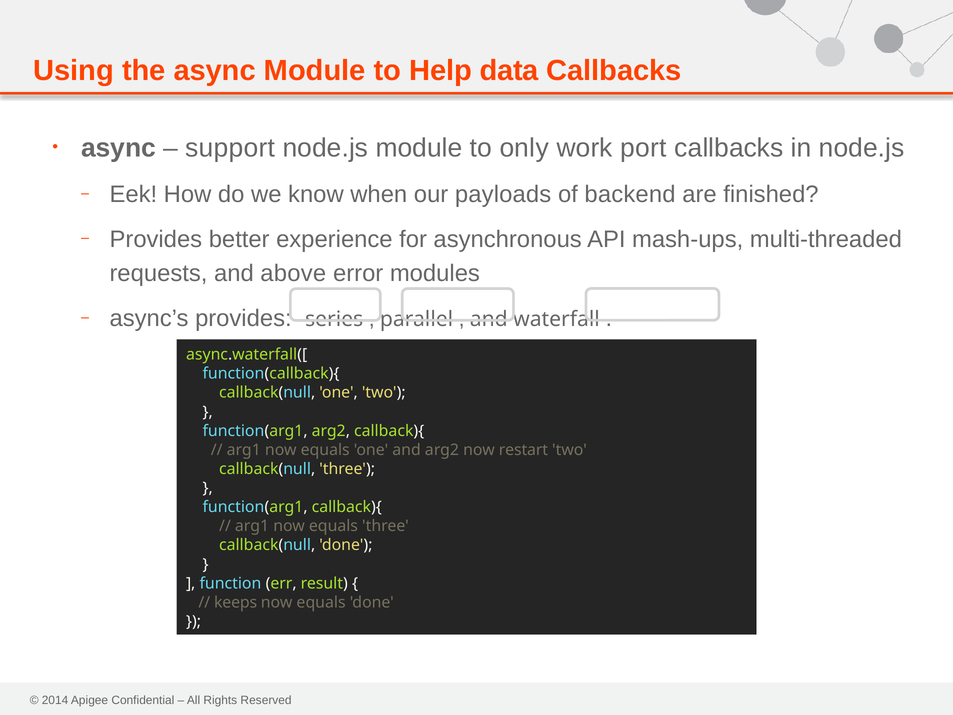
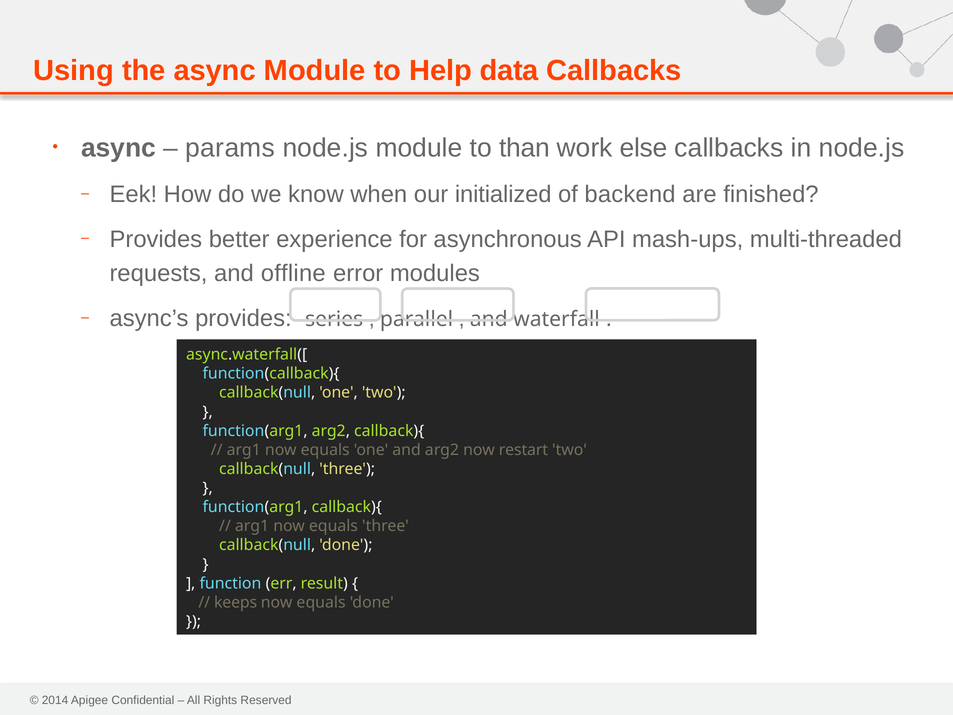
support: support -> params
only: only -> than
port: port -> else
payloads: payloads -> initialized
above: above -> offline
